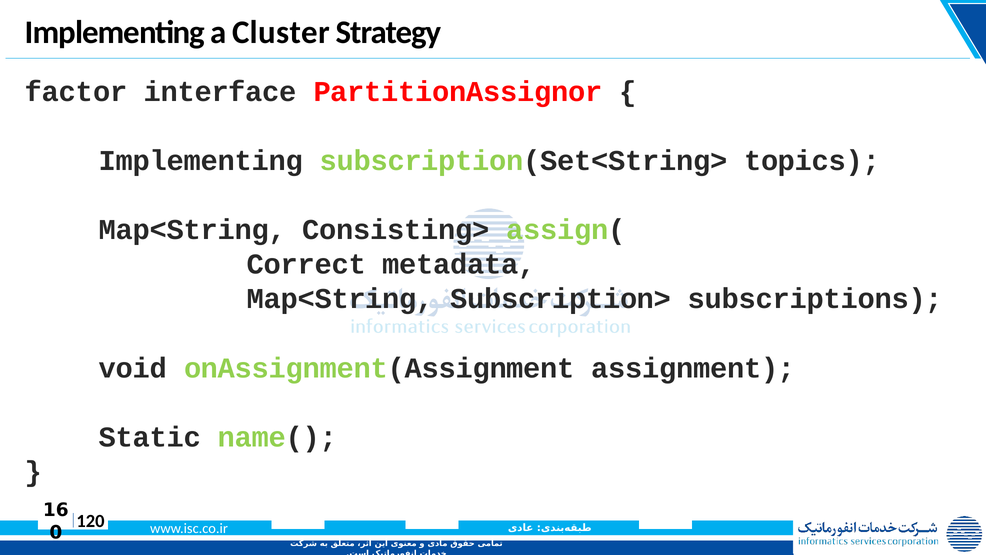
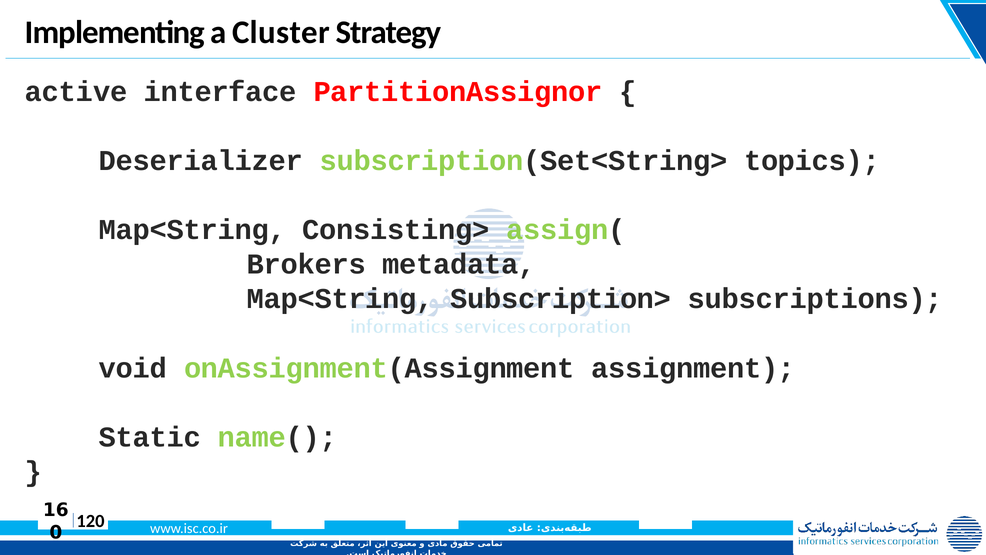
factor: factor -> active
Implementing at (201, 161): Implementing -> Deserializer
Correct: Correct -> Brokers
